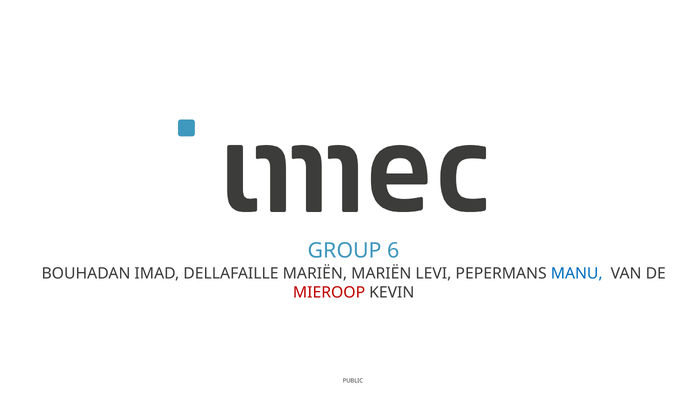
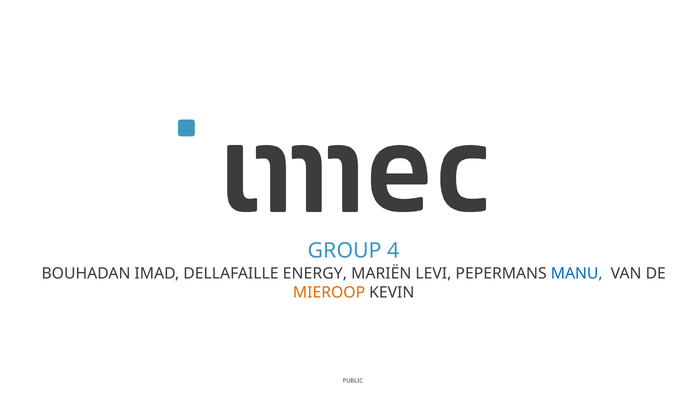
6: 6 -> 4
DELLAFAILLE MARIËN: MARIËN -> ENERGY
MIEROOP colour: red -> orange
